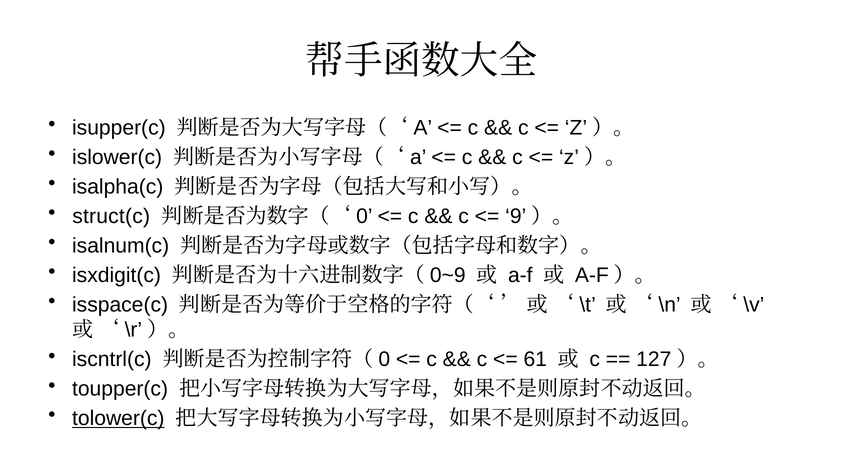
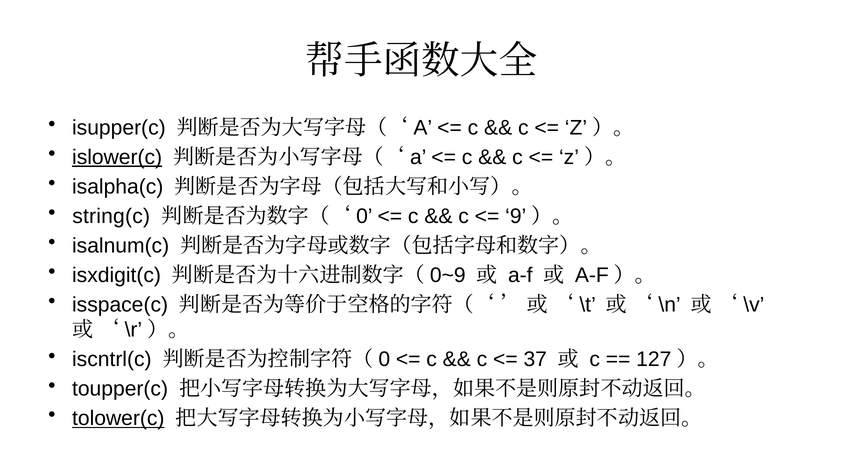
islower(c underline: none -> present
struct(c: struct(c -> string(c
61: 61 -> 37
